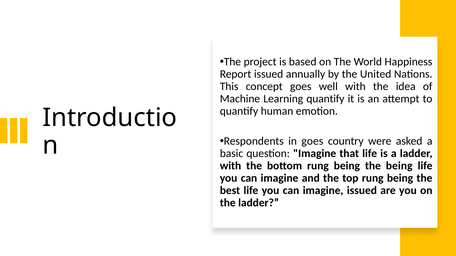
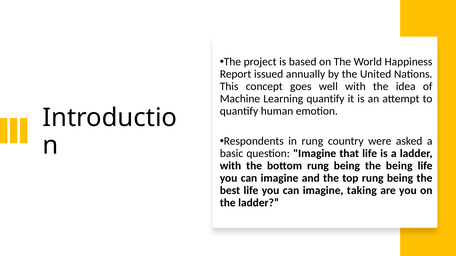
in goes: goes -> rung
imagine issued: issued -> taking
